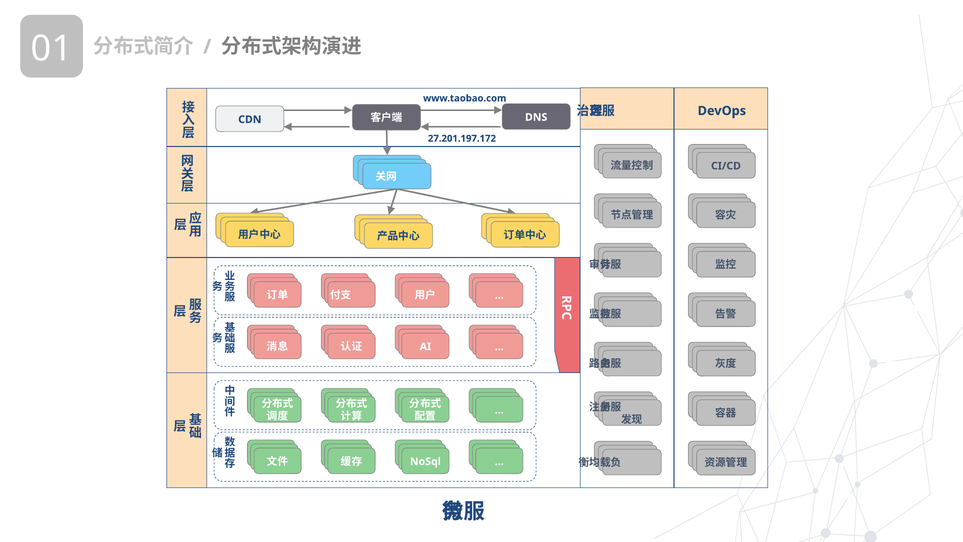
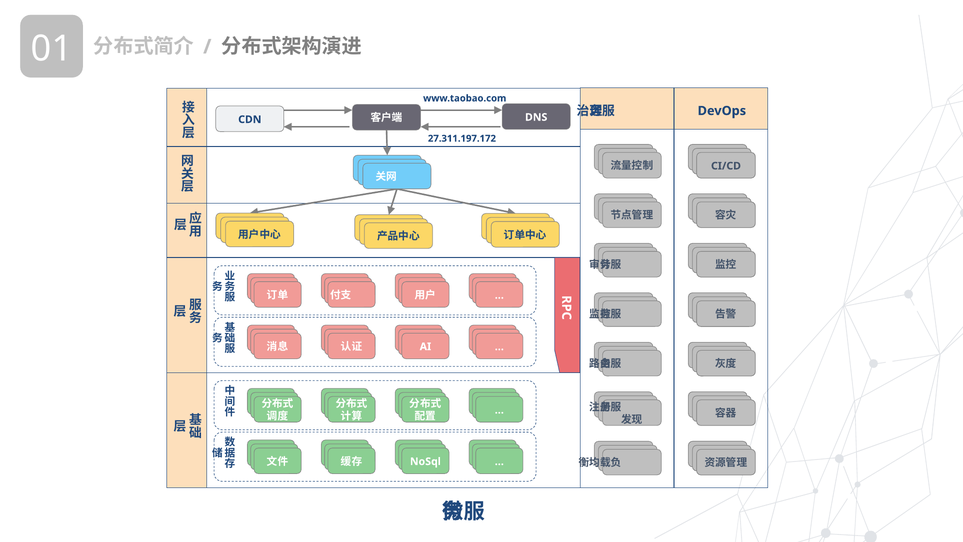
27.201.197.172: 27.201.197.172 -> 27.311.197.172
